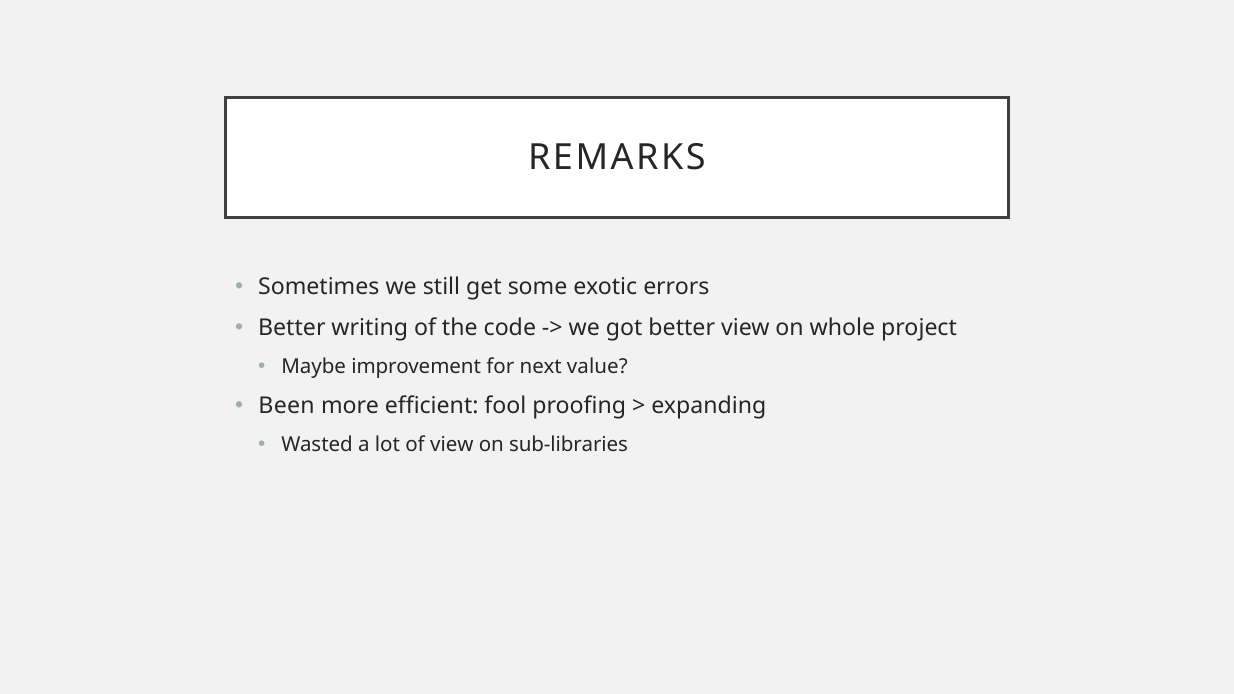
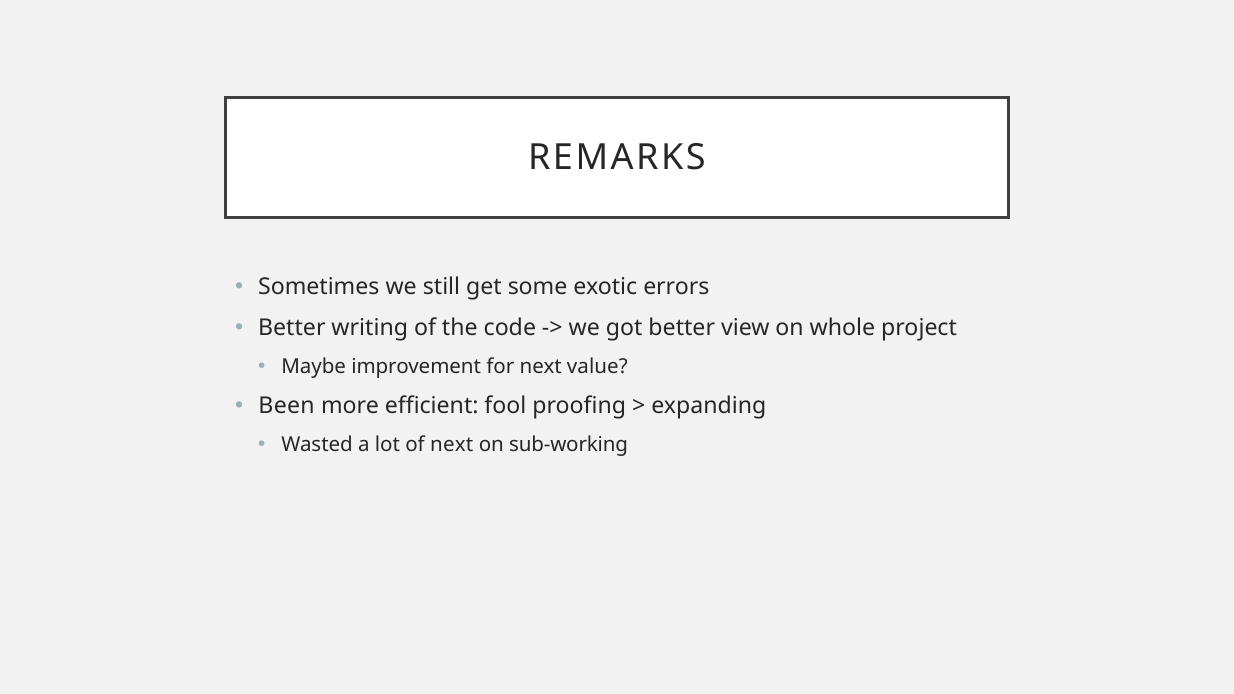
of view: view -> next
sub-libraries: sub-libraries -> sub-working
